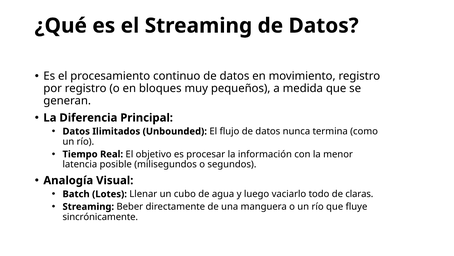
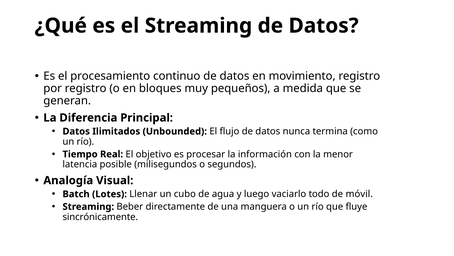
claras: claras -> móvil
